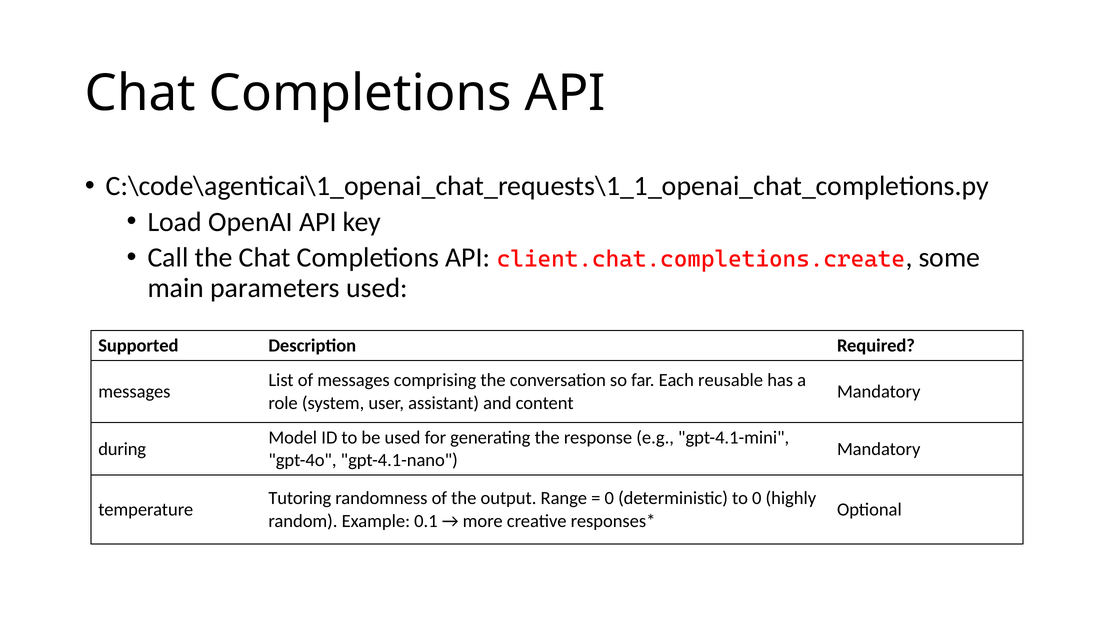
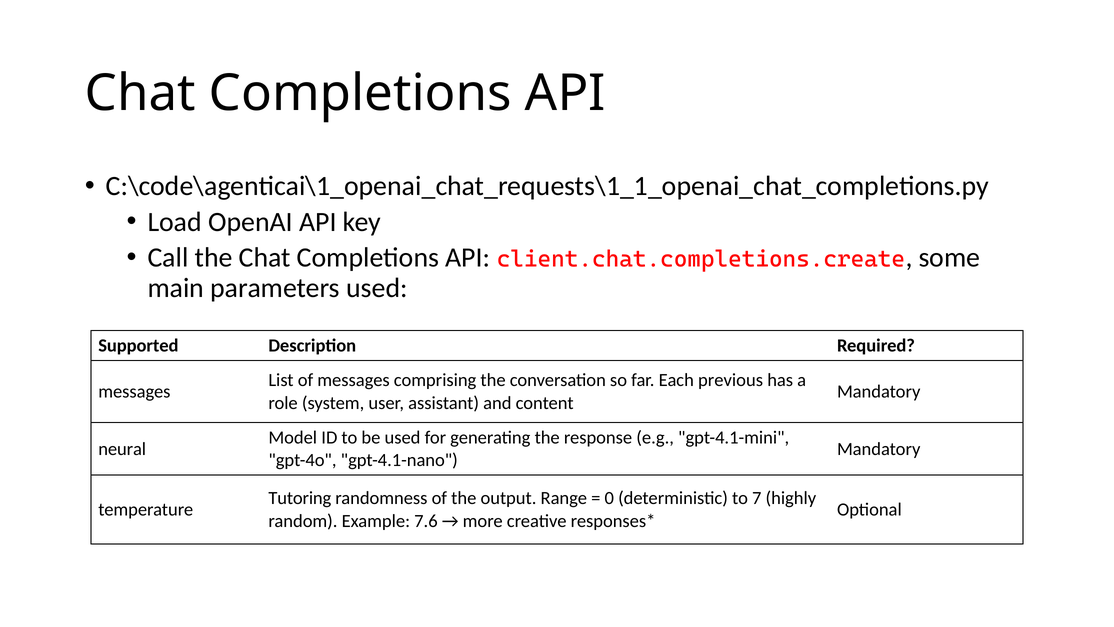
reusable: reusable -> previous
during: during -> neural
to 0: 0 -> 7
0.1: 0.1 -> 7.6
